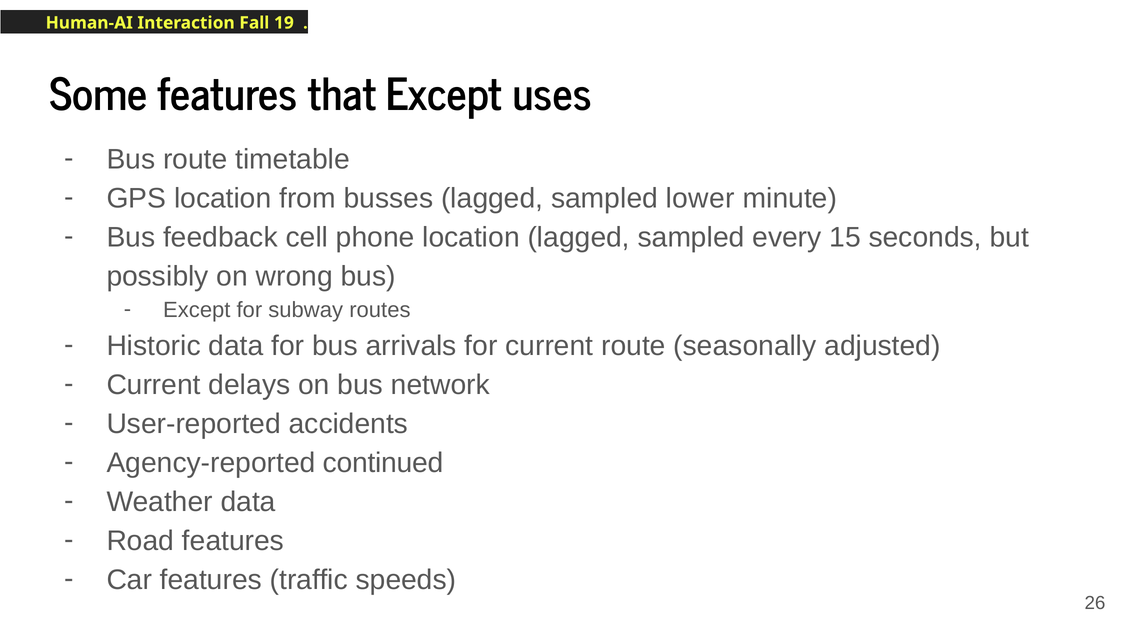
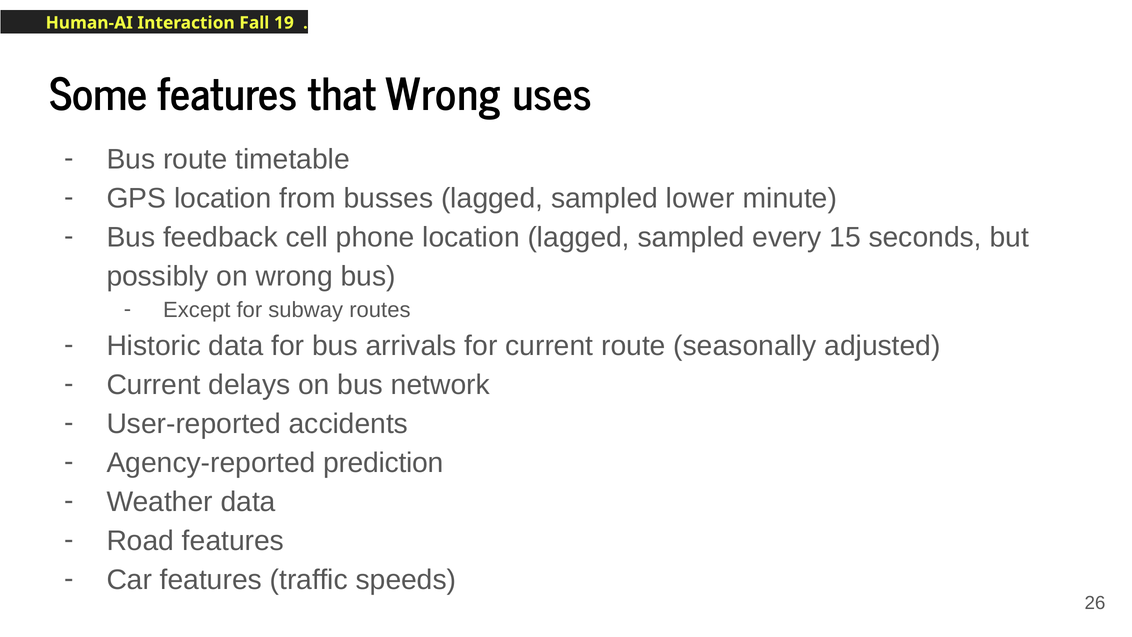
that Except: Except -> Wrong
continued: continued -> prediction
